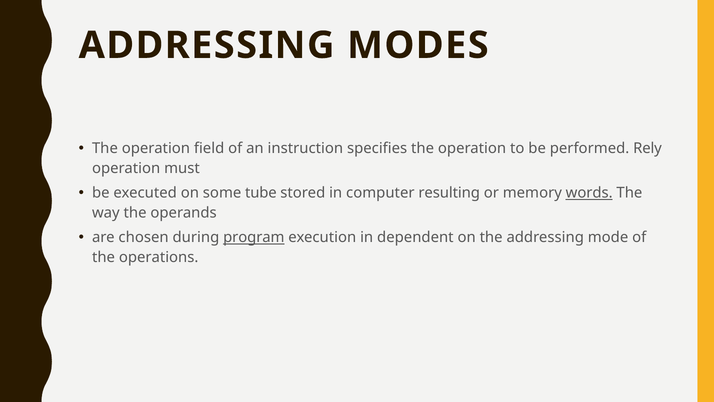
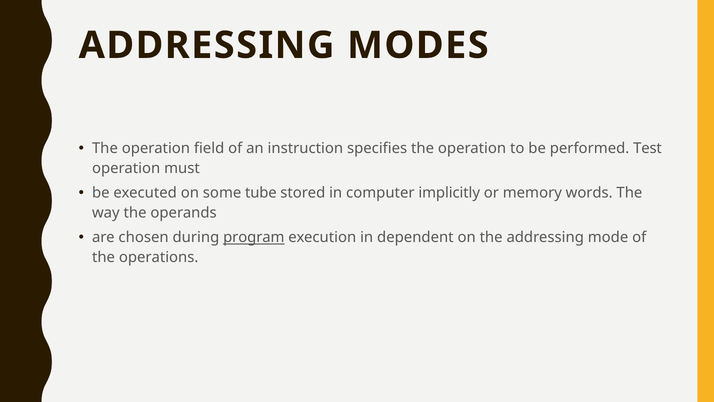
Rely: Rely -> Test
resulting: resulting -> implicitly
words underline: present -> none
